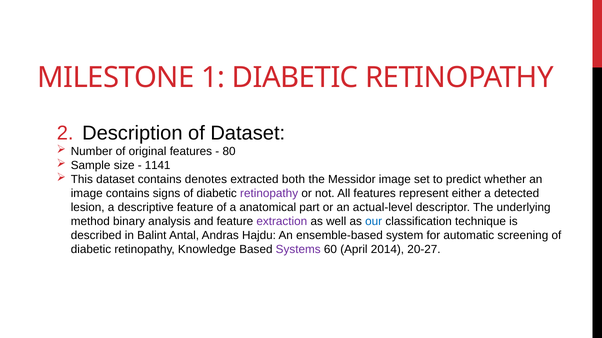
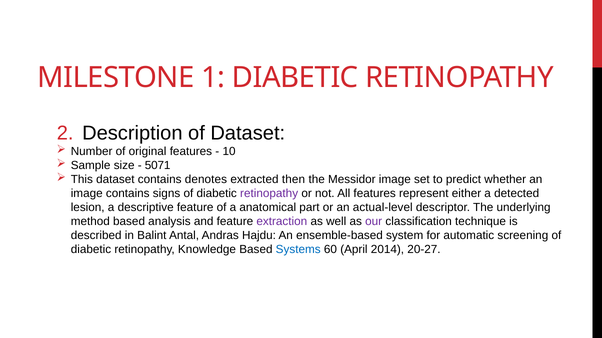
80: 80 -> 10
1141: 1141 -> 5071
both: both -> then
method binary: binary -> based
our colour: blue -> purple
Systems colour: purple -> blue
